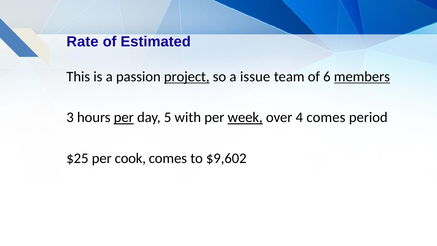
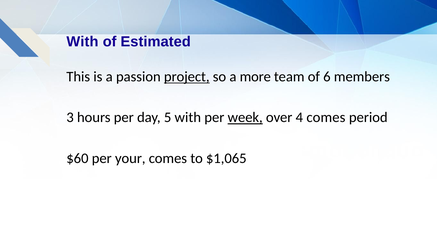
Rate at (82, 42): Rate -> With
issue: issue -> more
members underline: present -> none
per at (124, 117) underline: present -> none
$25: $25 -> $60
cook: cook -> your
$9,602: $9,602 -> $1,065
